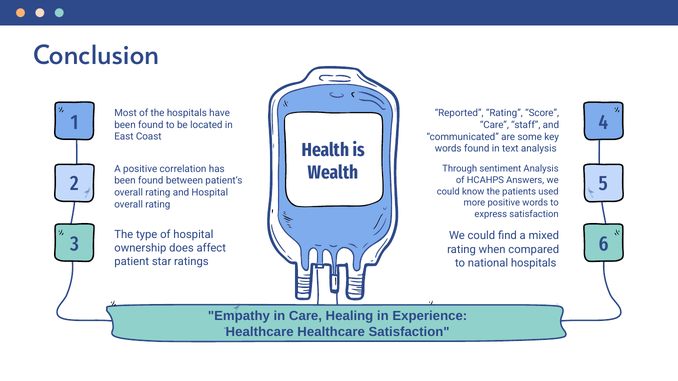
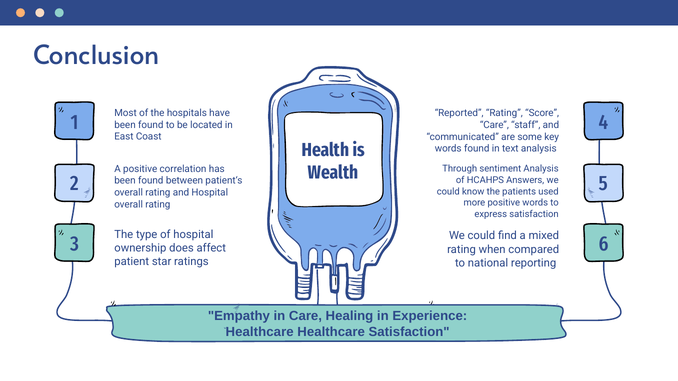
national hospitals: hospitals -> reporting
